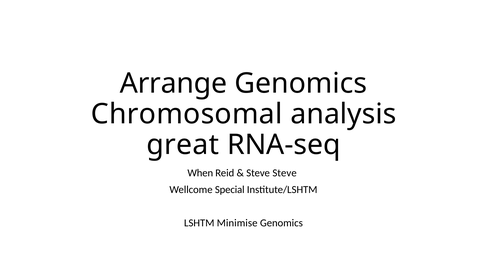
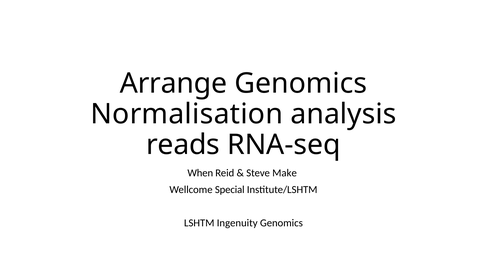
Chromosomal: Chromosomal -> Normalisation
great: great -> reads
Steve Steve: Steve -> Make
Minimise: Minimise -> Ingenuity
